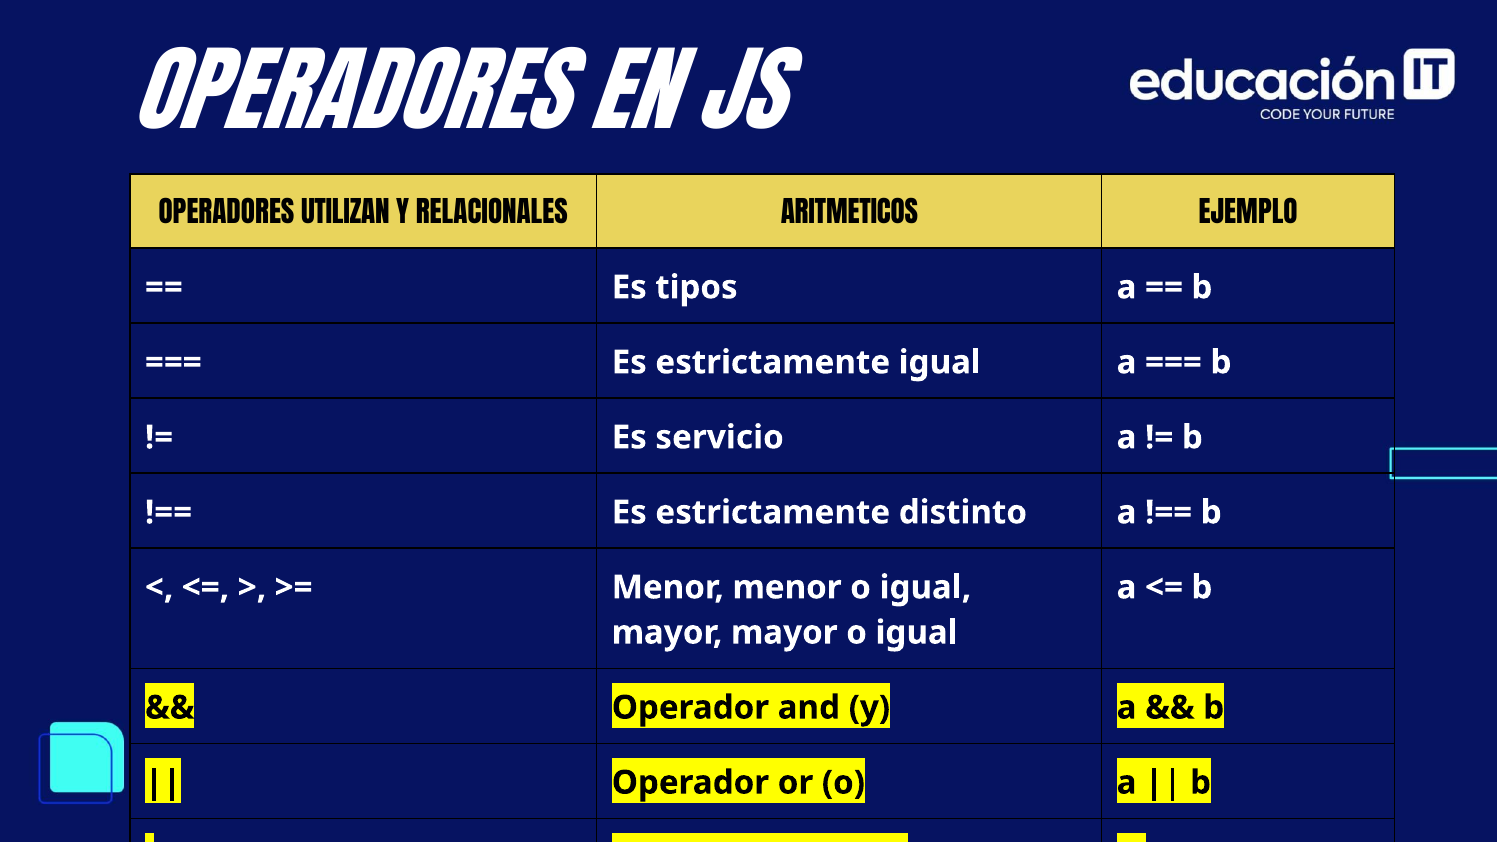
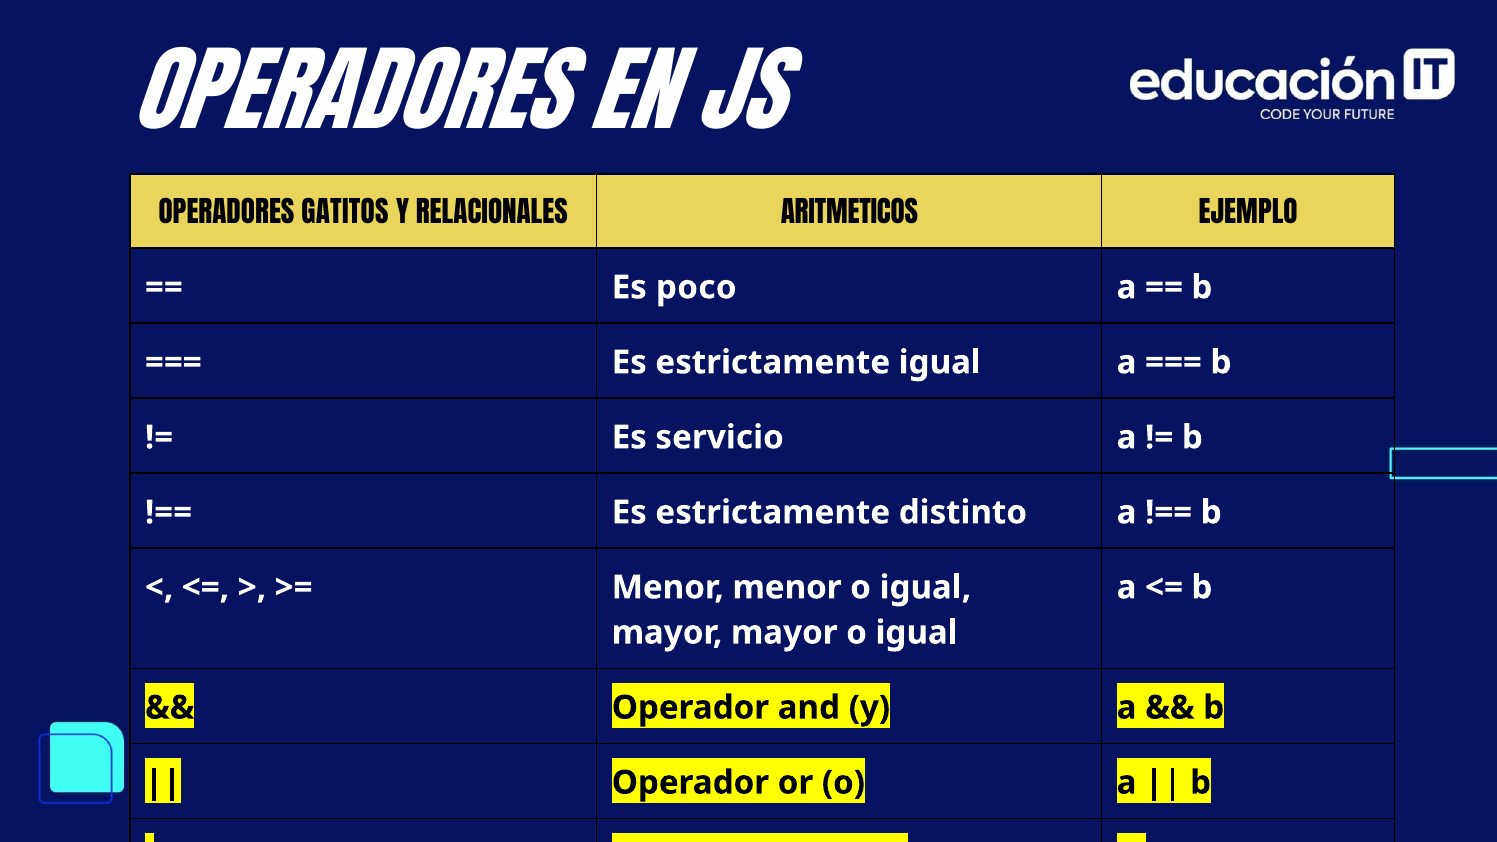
UTILIZAN: UTILIZAN -> GATITOS
tipos: tipos -> poco
